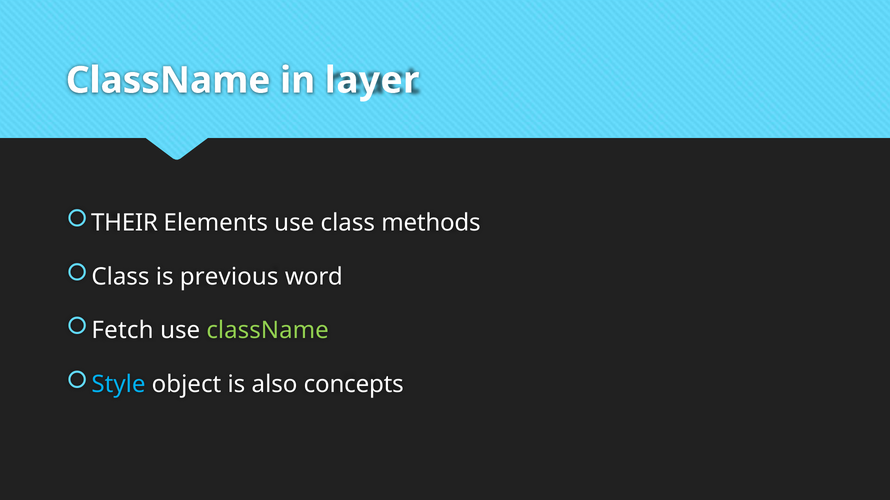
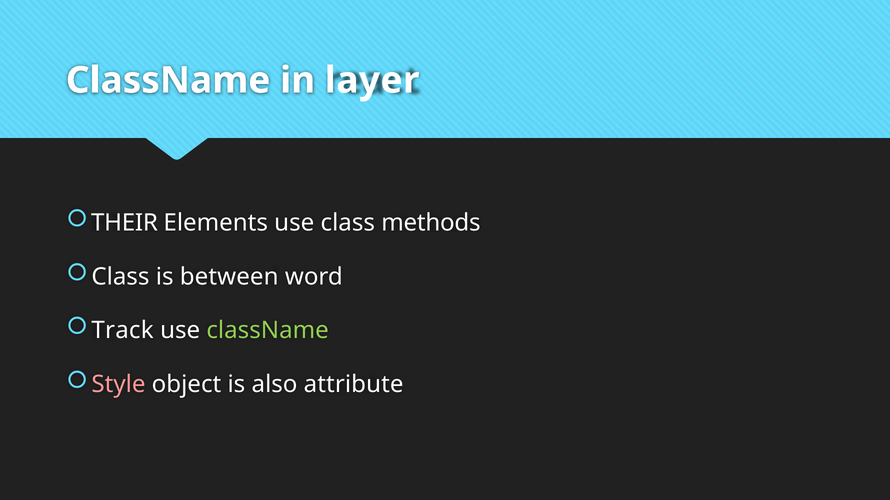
previous: previous -> between
Fetch: Fetch -> Track
Style colour: light blue -> pink
concepts: concepts -> attribute
